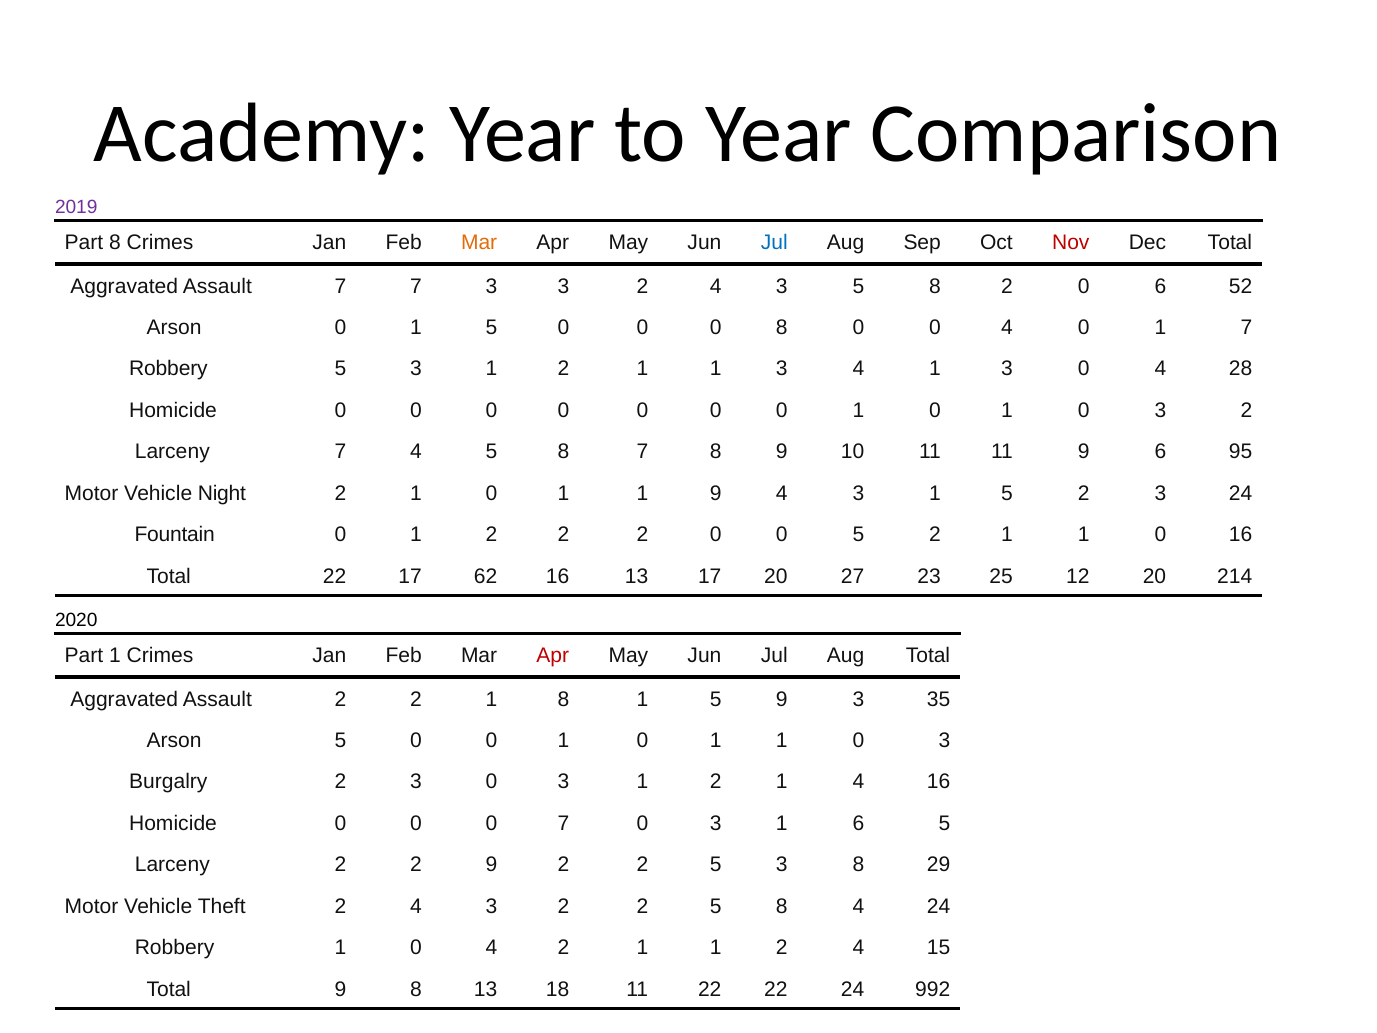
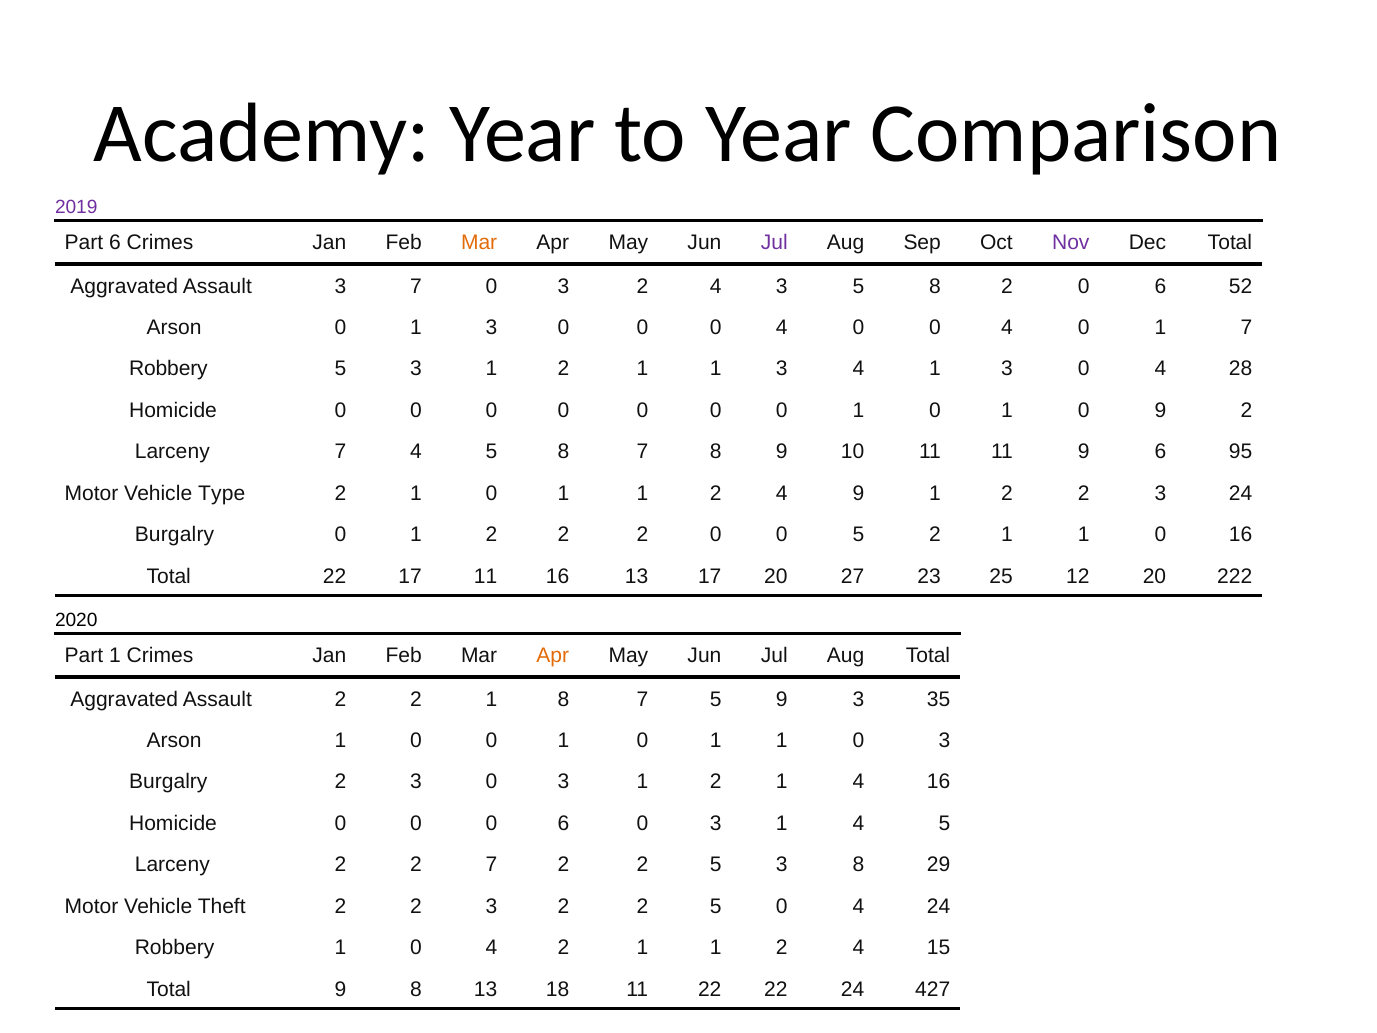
Part 8: 8 -> 6
Jul at (774, 243) colour: blue -> purple
Nov colour: red -> purple
Assault 7: 7 -> 3
7 3: 3 -> 0
0 1 5: 5 -> 3
0 0 0 8: 8 -> 4
0 1 0 3: 3 -> 9
Night: Night -> Type
0 1 1 9: 9 -> 2
3 at (858, 493): 3 -> 9
5 at (1007, 493): 5 -> 2
Fountain at (175, 535): Fountain -> Burgalry
17 62: 62 -> 11
214: 214 -> 222
Apr at (553, 656) colour: red -> orange
1 8 1: 1 -> 7
Arson 5: 5 -> 1
0 0 7: 7 -> 6
3 1 6: 6 -> 4
2 9: 9 -> 7
Theft 2 4: 4 -> 2
2 5 8: 8 -> 0
992: 992 -> 427
